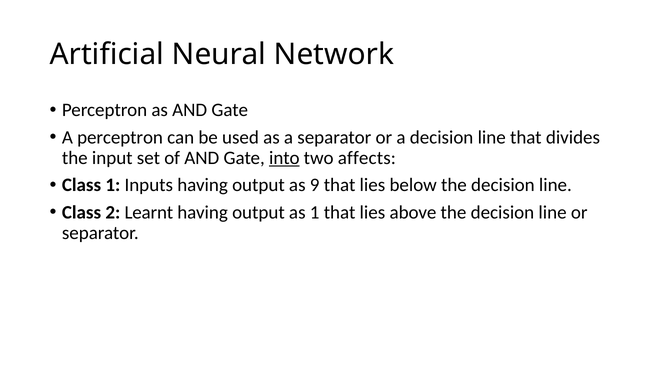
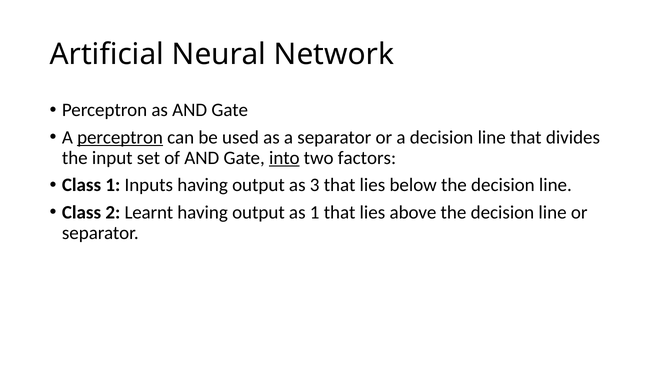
perceptron at (120, 138) underline: none -> present
affects: affects -> factors
9: 9 -> 3
